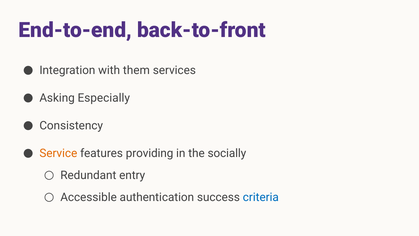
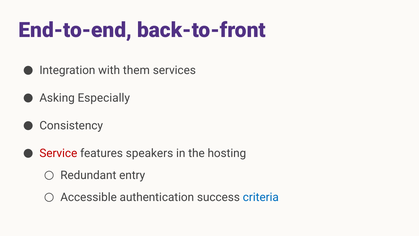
Service colour: orange -> red
providing: providing -> speakers
socially: socially -> hosting
